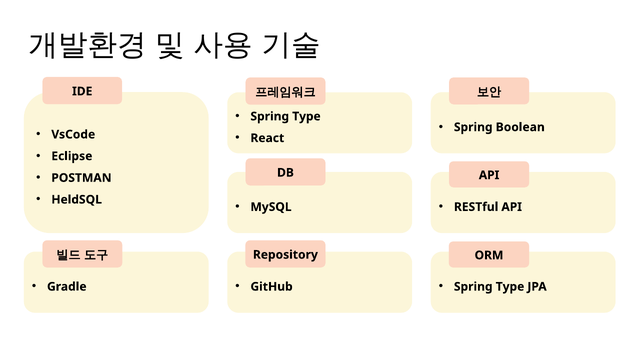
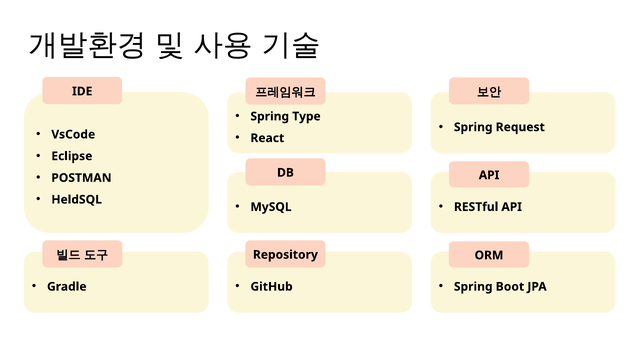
Boolean: Boolean -> Request
Type at (510, 287): Type -> Boot
